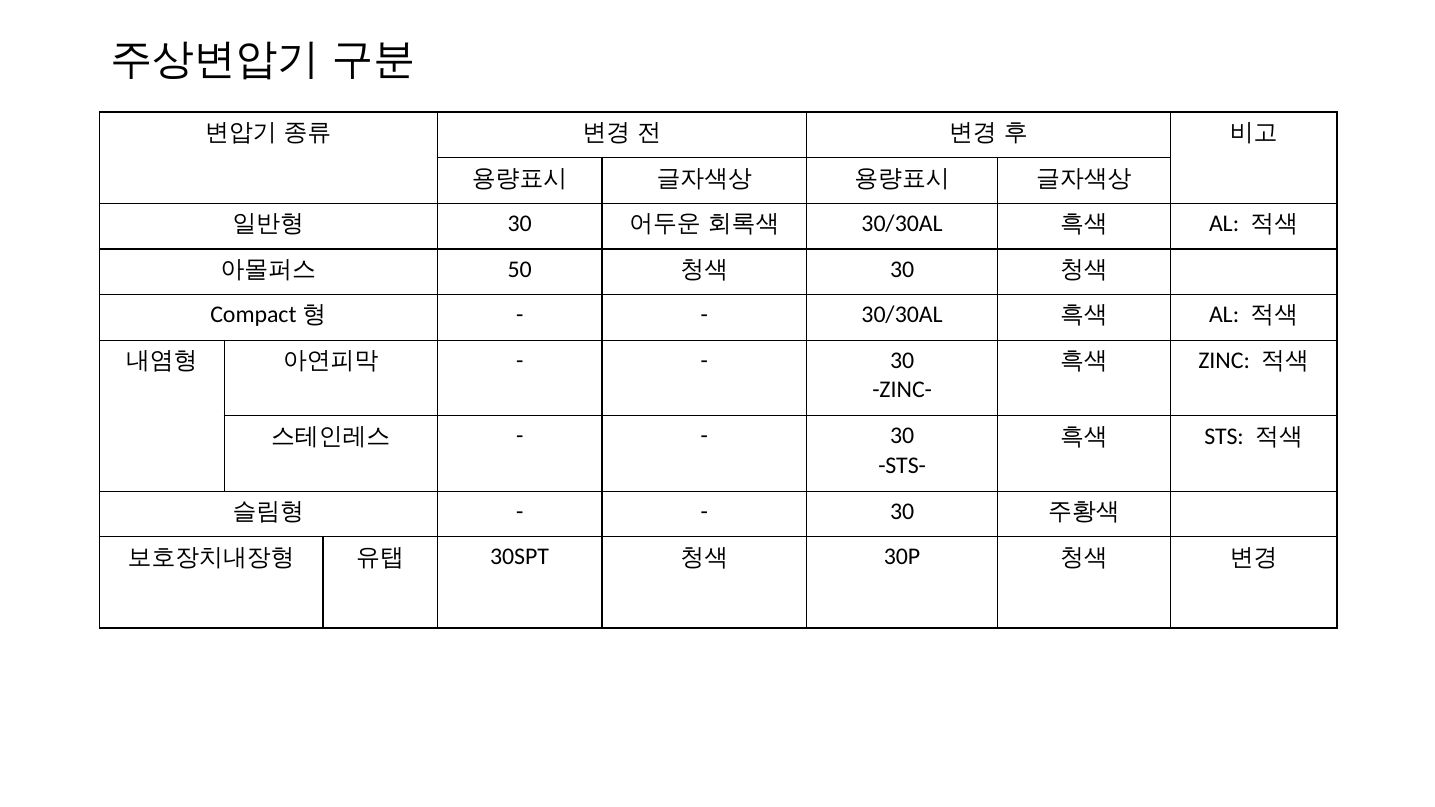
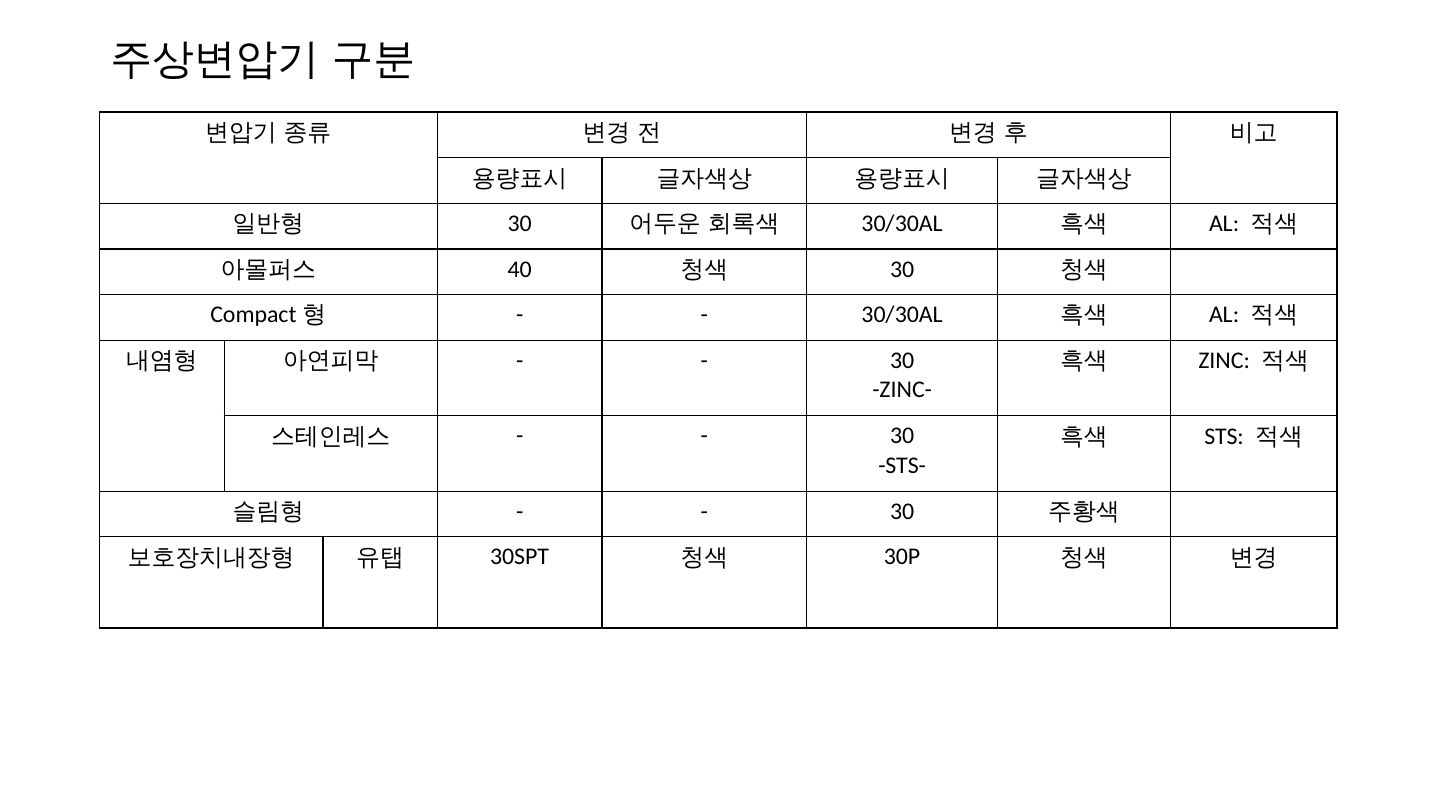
50: 50 -> 40
